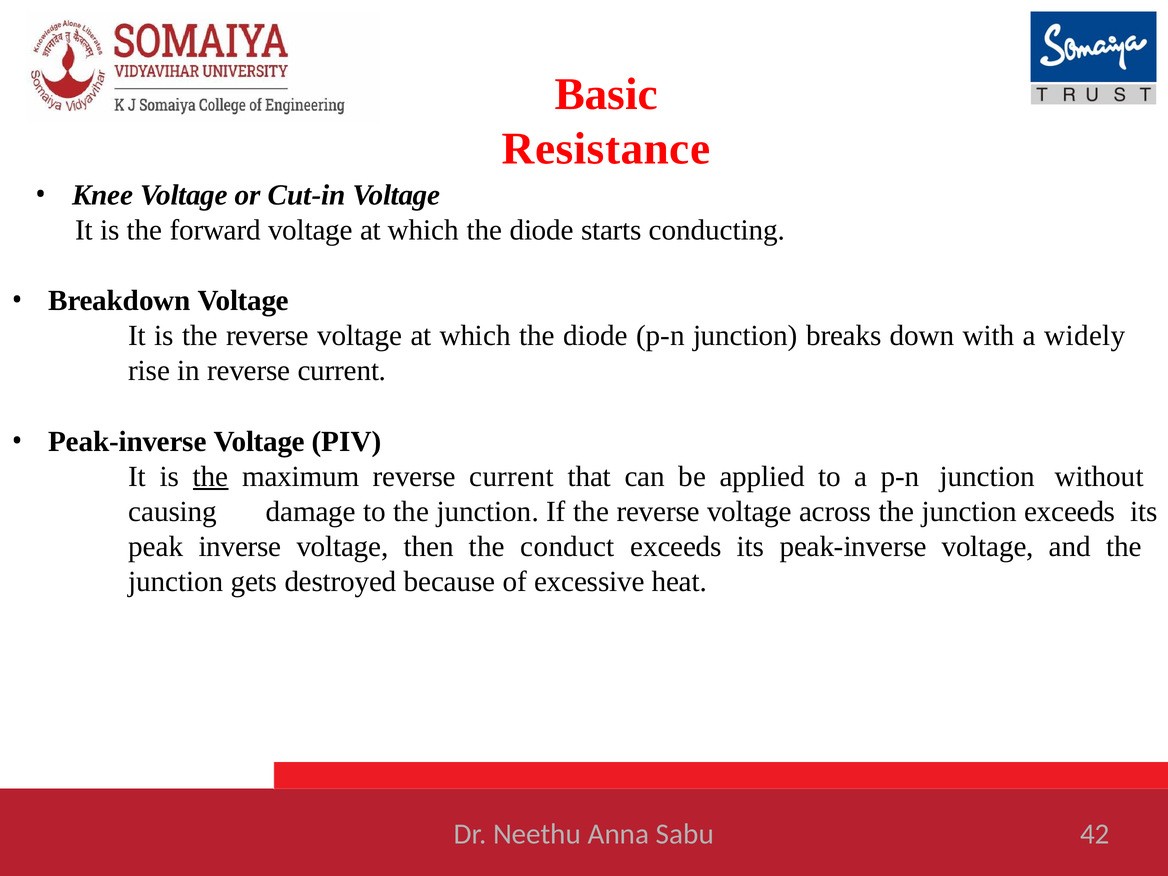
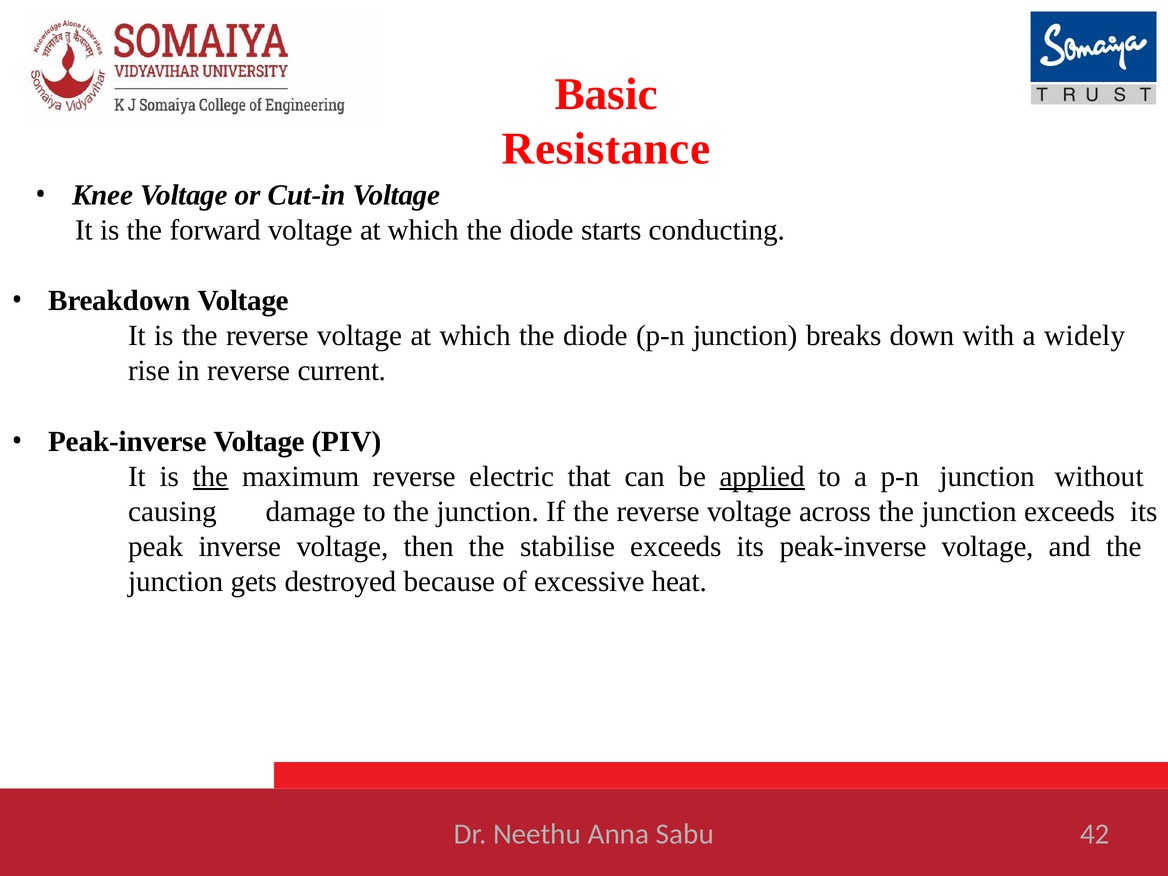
maximum reverse current: current -> electric
applied underline: none -> present
conduct: conduct -> stabilise
